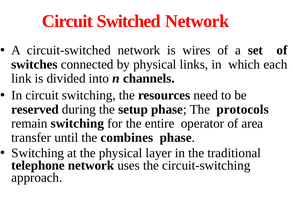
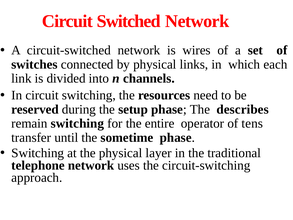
protocols: protocols -> describes
area: area -> tens
combines: combines -> sometime
